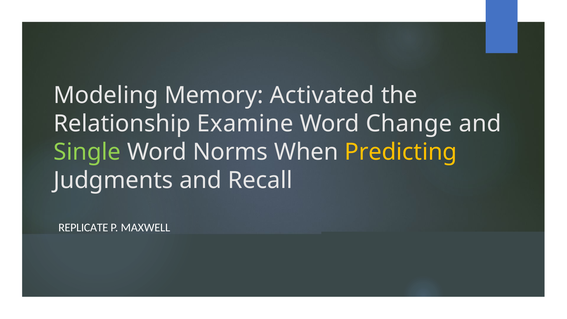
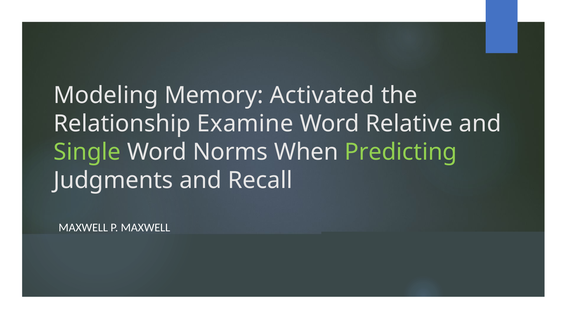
Change: Change -> Relative
Predicting colour: yellow -> light green
REPLICATE at (83, 228): REPLICATE -> MAXWELL
